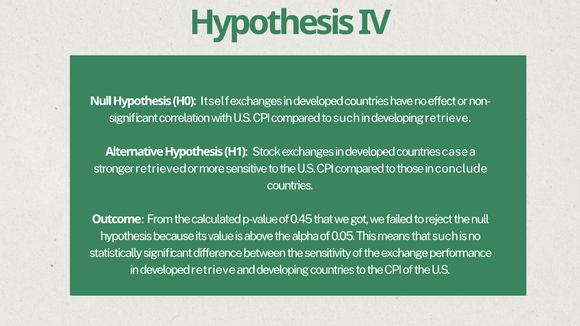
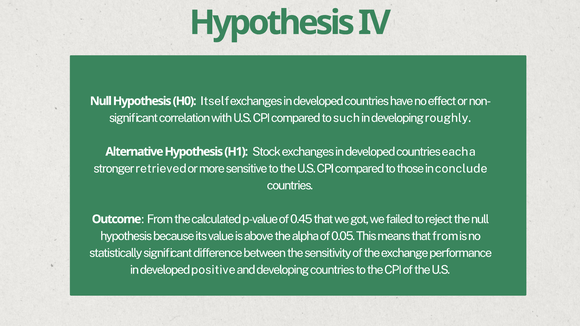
developing retrieve: retrieve -> roughly
case: case -> each
that such: such -> from
developed retrieve: retrieve -> positive
